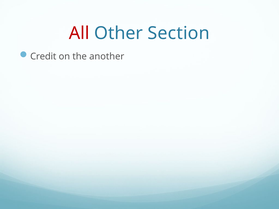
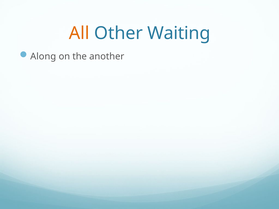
All colour: red -> orange
Section: Section -> Waiting
Credit: Credit -> Along
